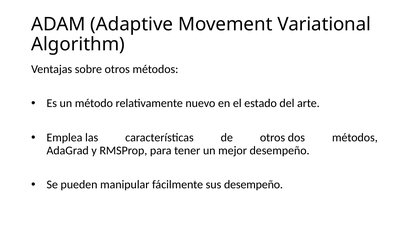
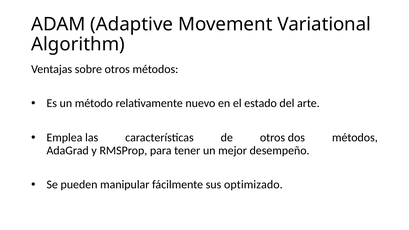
sus desempeño: desempeño -> optimizado
